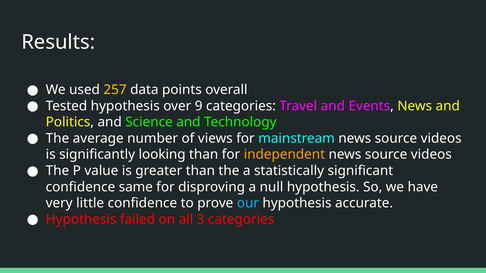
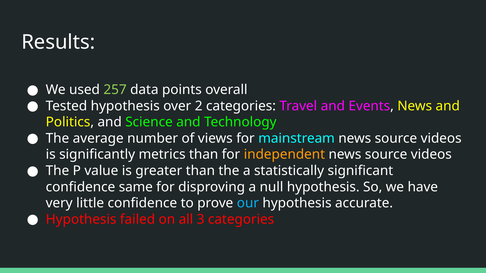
257 colour: yellow -> light green
9: 9 -> 2
looking: looking -> metrics
